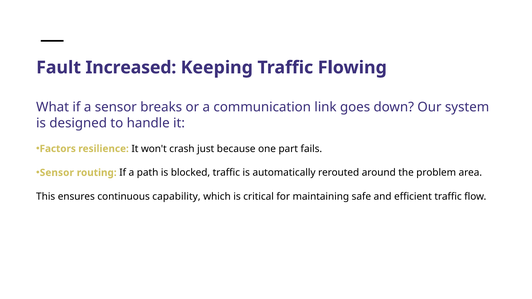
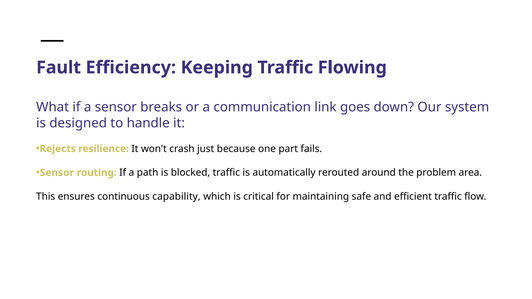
Increased: Increased -> Efficiency
Factors: Factors -> Rejects
